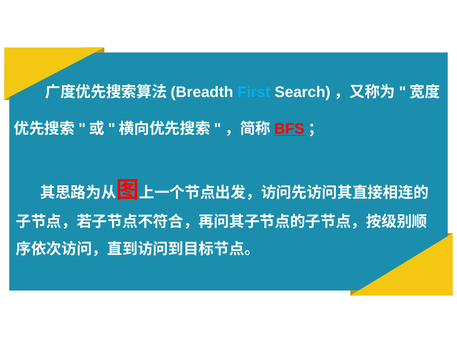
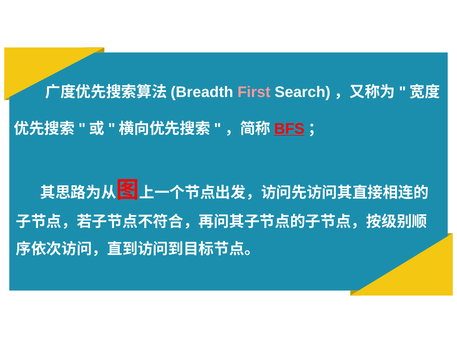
First colour: light blue -> pink
